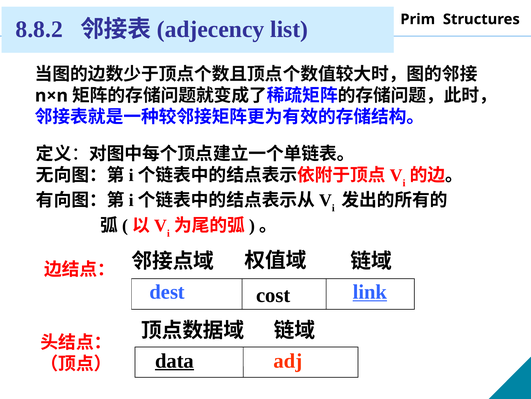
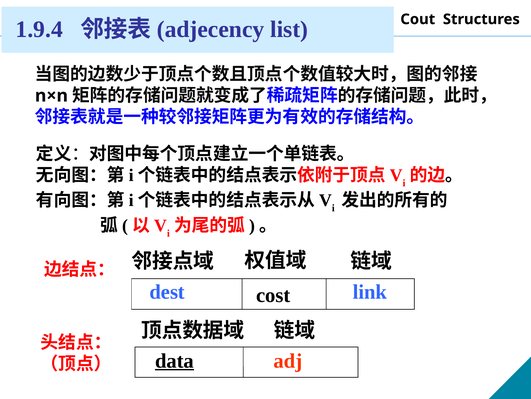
Prim: Prim -> Cout
8.8.2: 8.8.2 -> 1.9.4
link underline: present -> none
